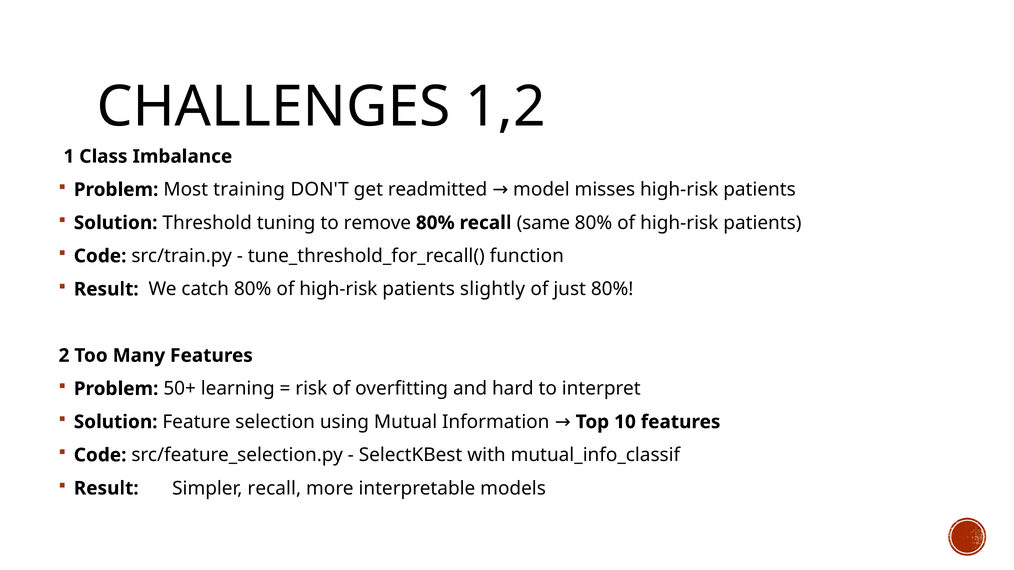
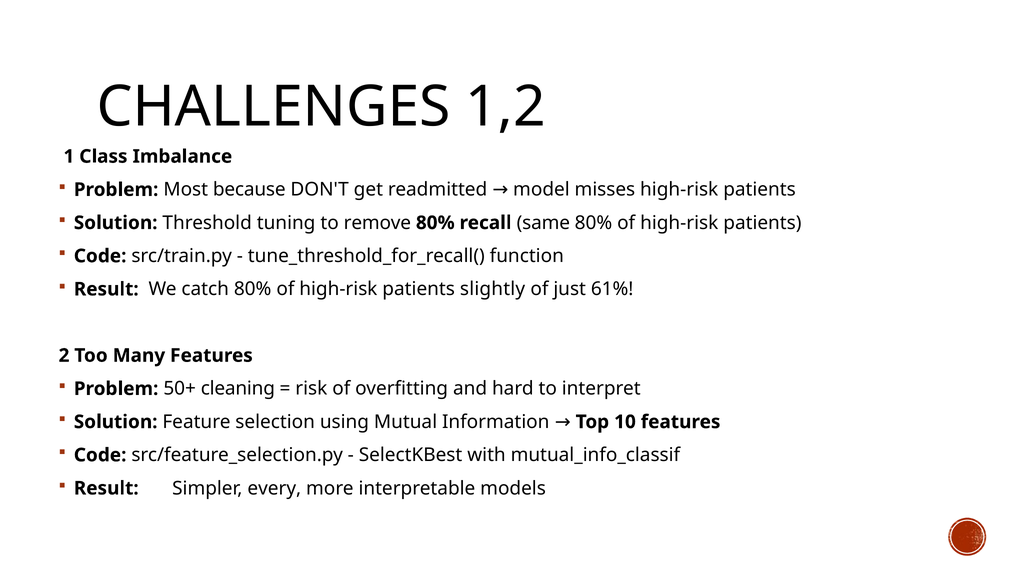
training: training -> because
just 80%: 80% -> 61%
learning: learning -> cleaning
Simpler recall: recall -> every
